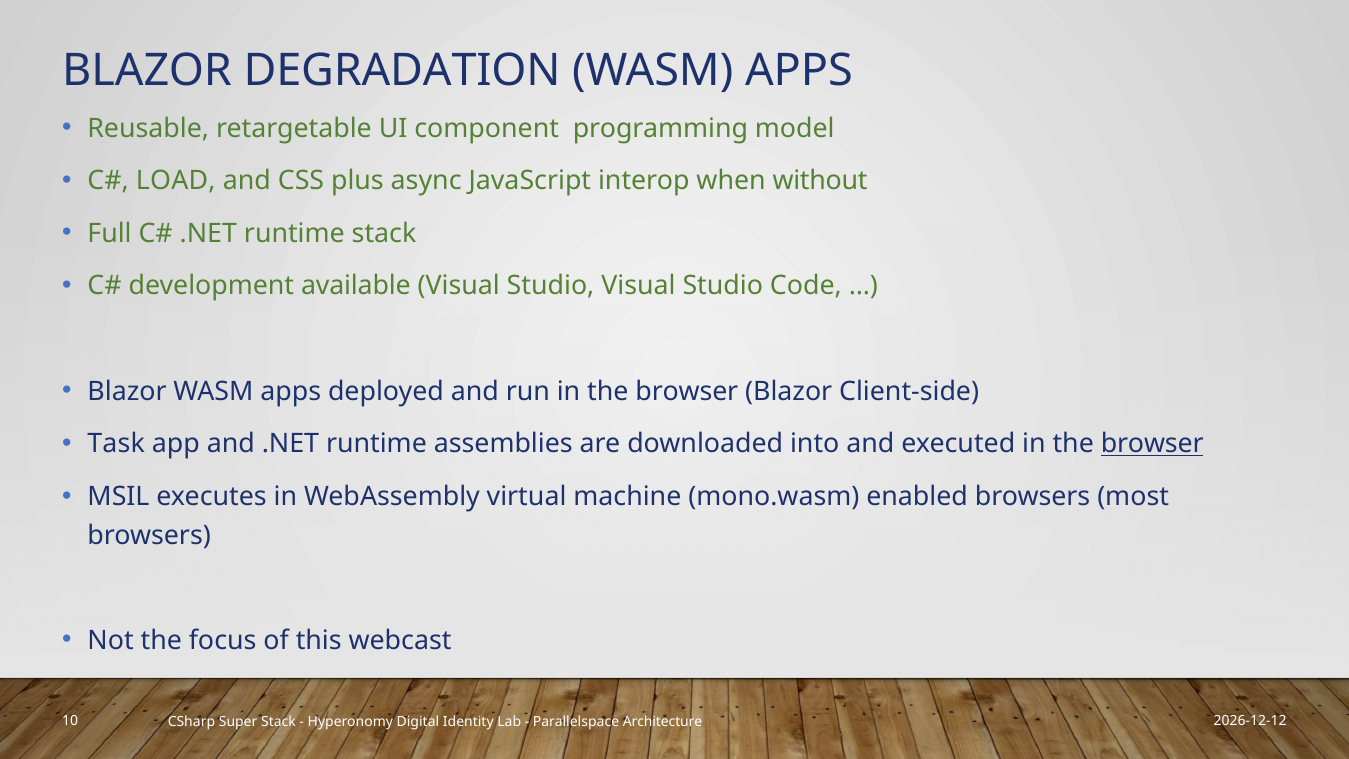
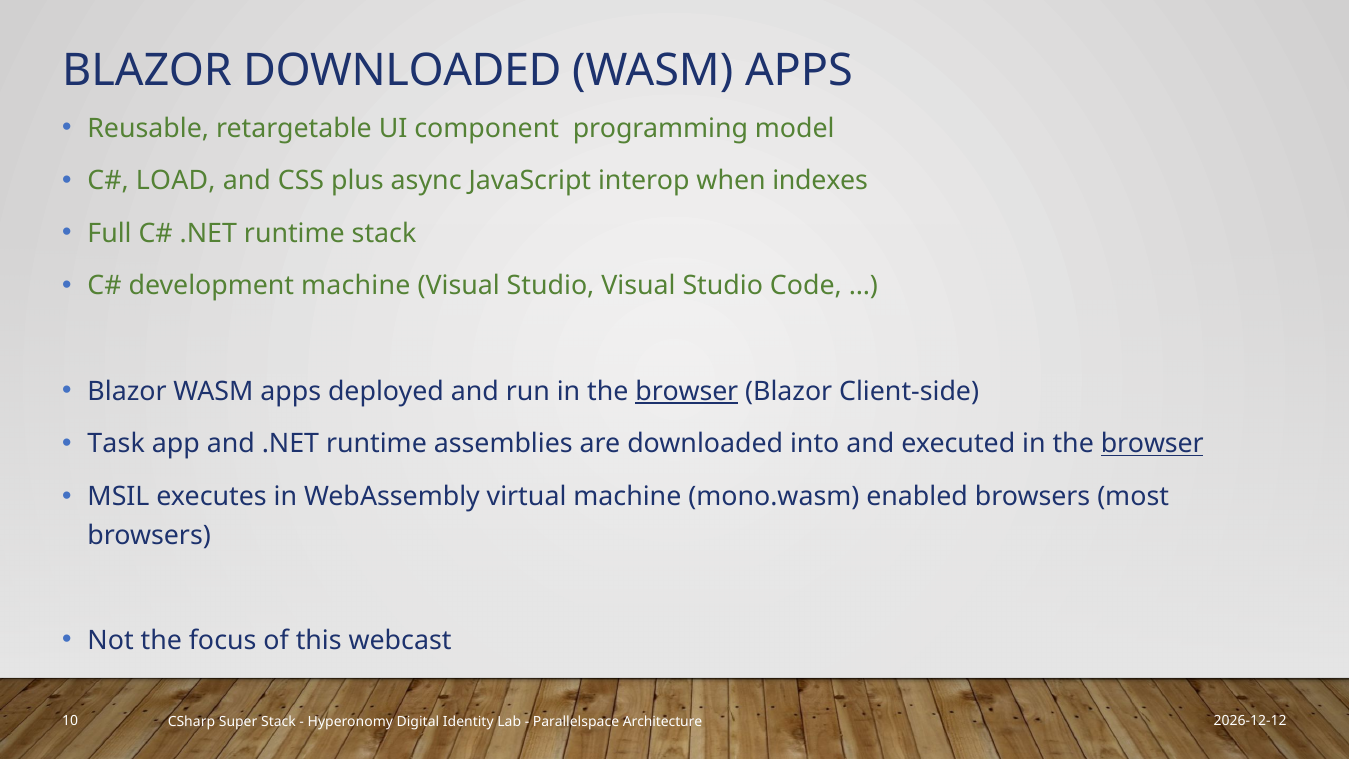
BLAZOR DEGRADATION: DEGRADATION -> DOWNLOADED
without: without -> indexes
development available: available -> machine
browser at (687, 391) underline: none -> present
